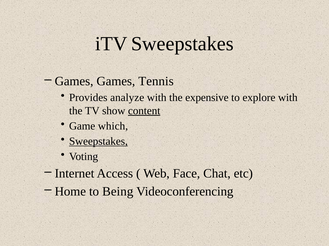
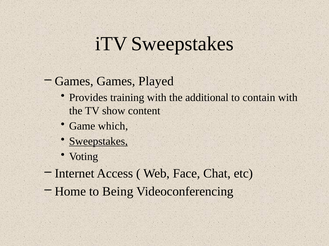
Tennis: Tennis -> Played
analyze: analyze -> training
expensive: expensive -> additional
explore: explore -> contain
content underline: present -> none
